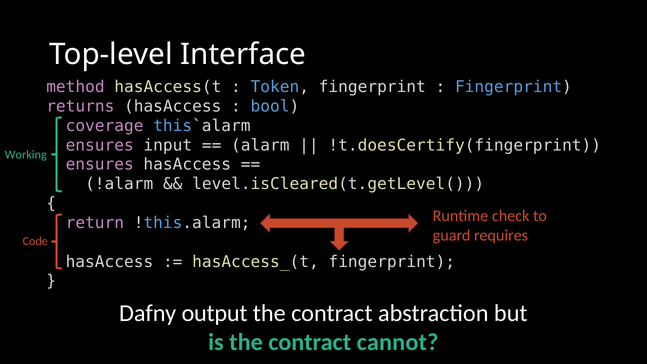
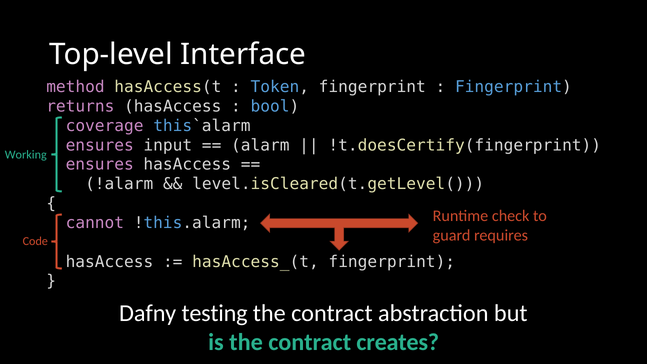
return: return -> cannot
output: output -> testing
cannot: cannot -> creates
